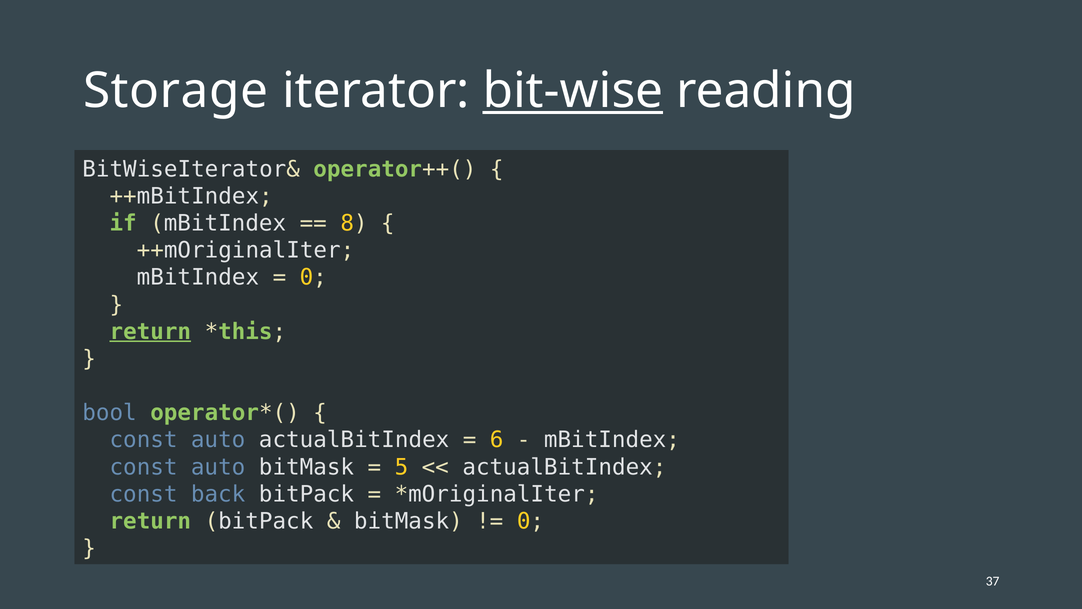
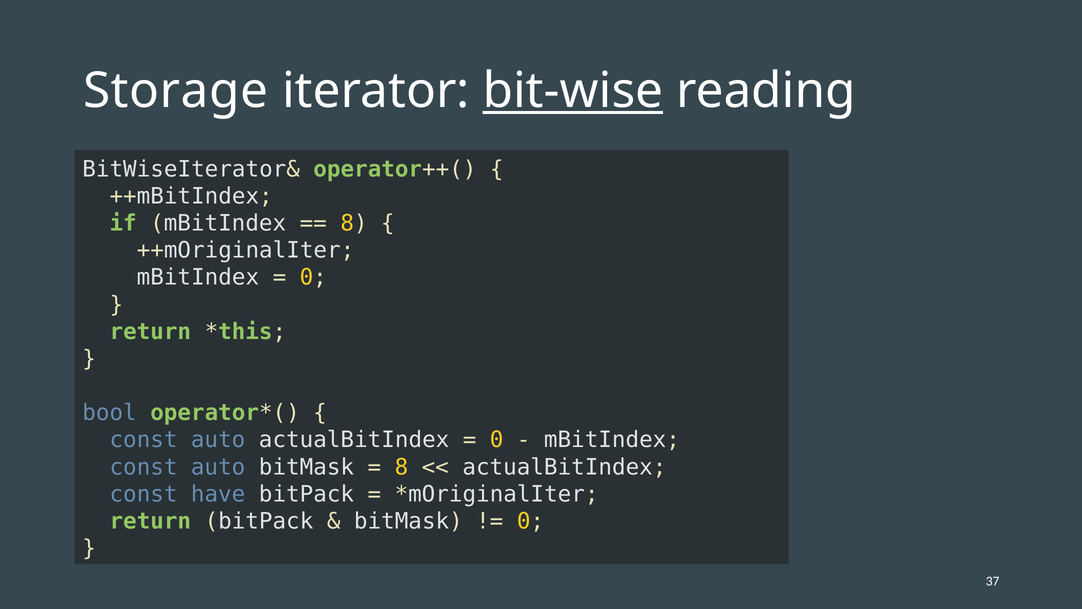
return at (150, 331) underline: present -> none
6 at (497, 440): 6 -> 0
5 at (401, 467): 5 -> 8
back: back -> have
